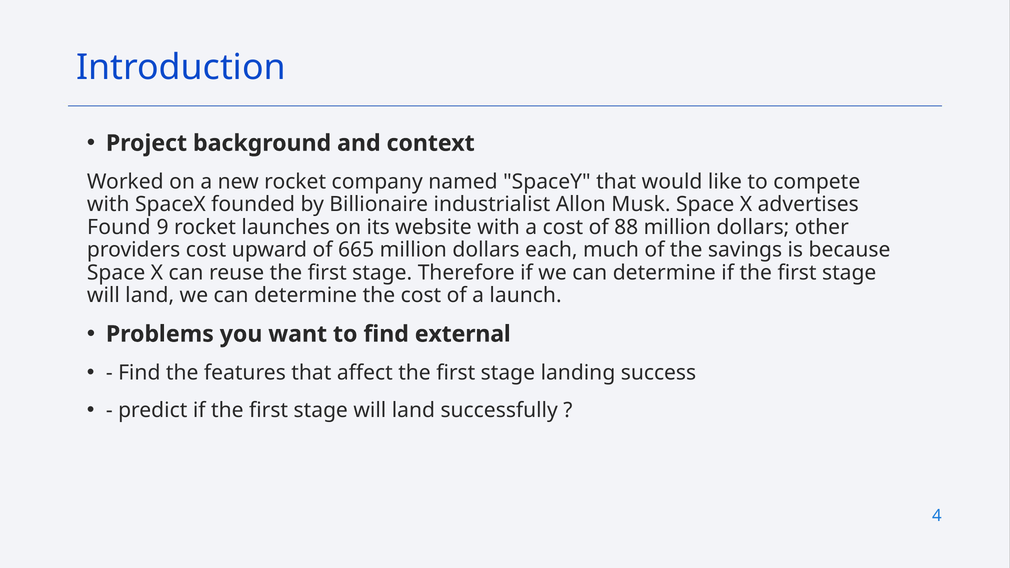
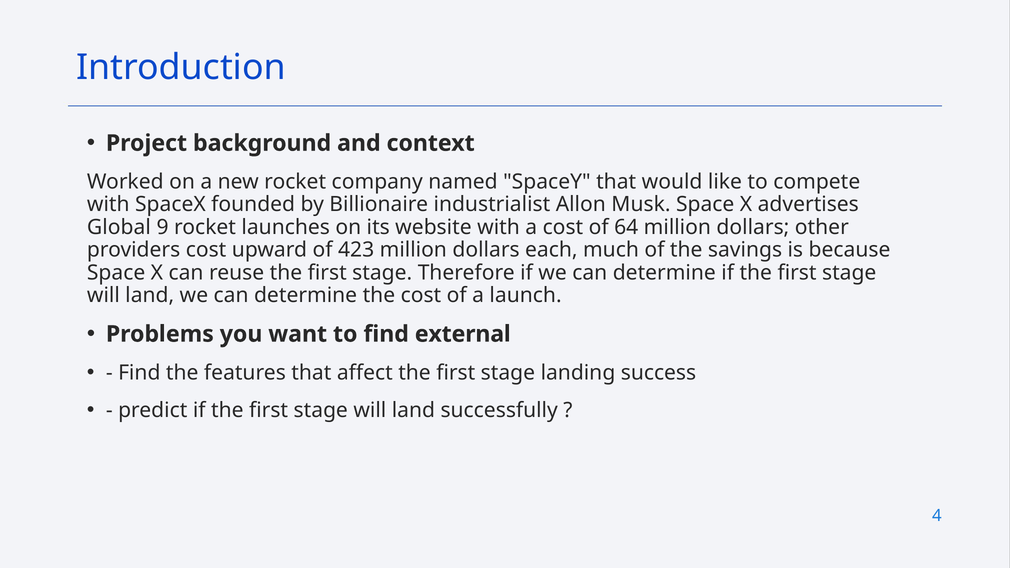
Found: Found -> Global
88: 88 -> 64
665: 665 -> 423
